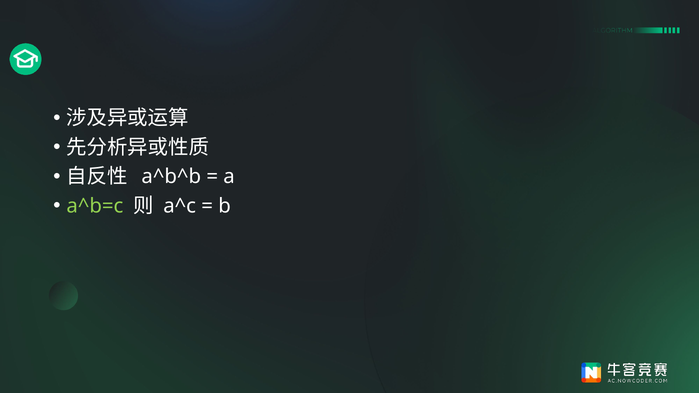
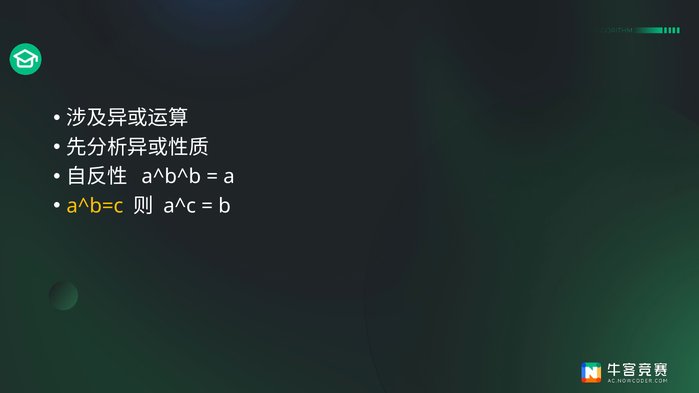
a^b=c colour: light green -> yellow
